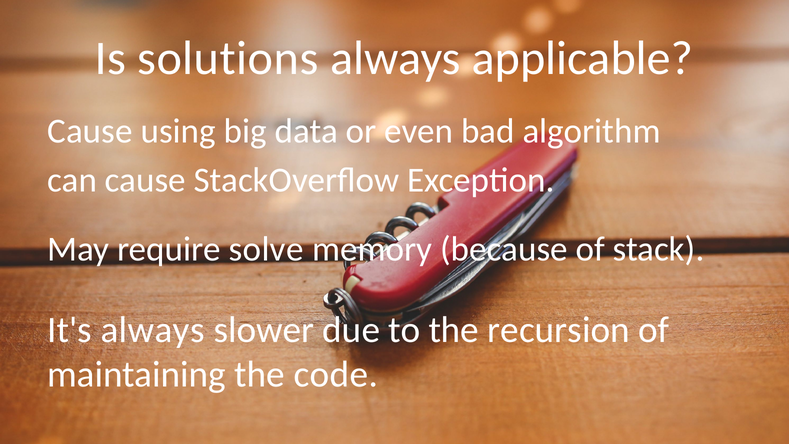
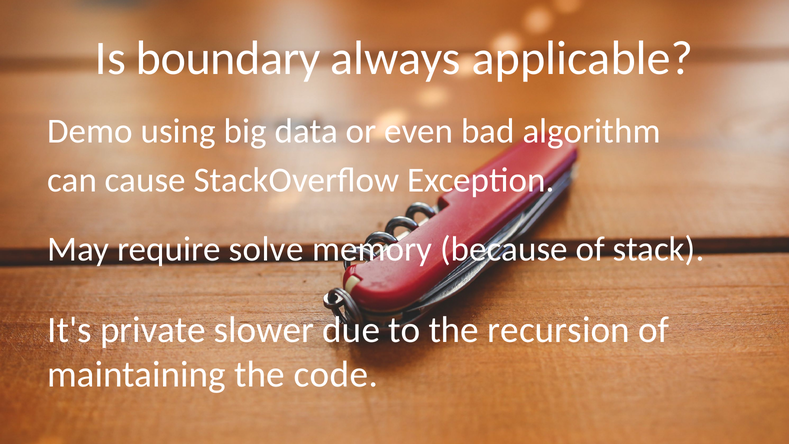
solutions: solutions -> boundary
Cause at (90, 131): Cause -> Demo
It's always: always -> private
